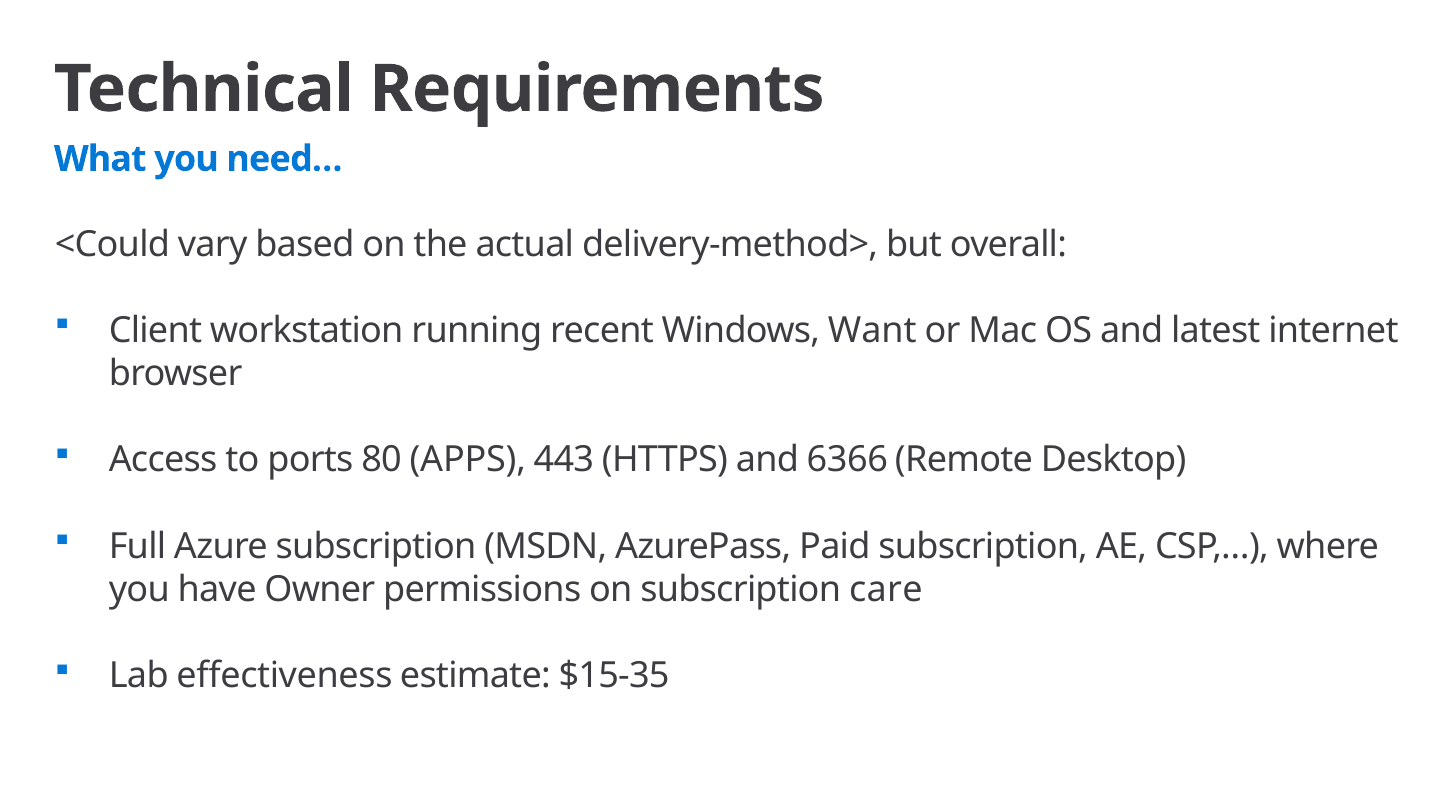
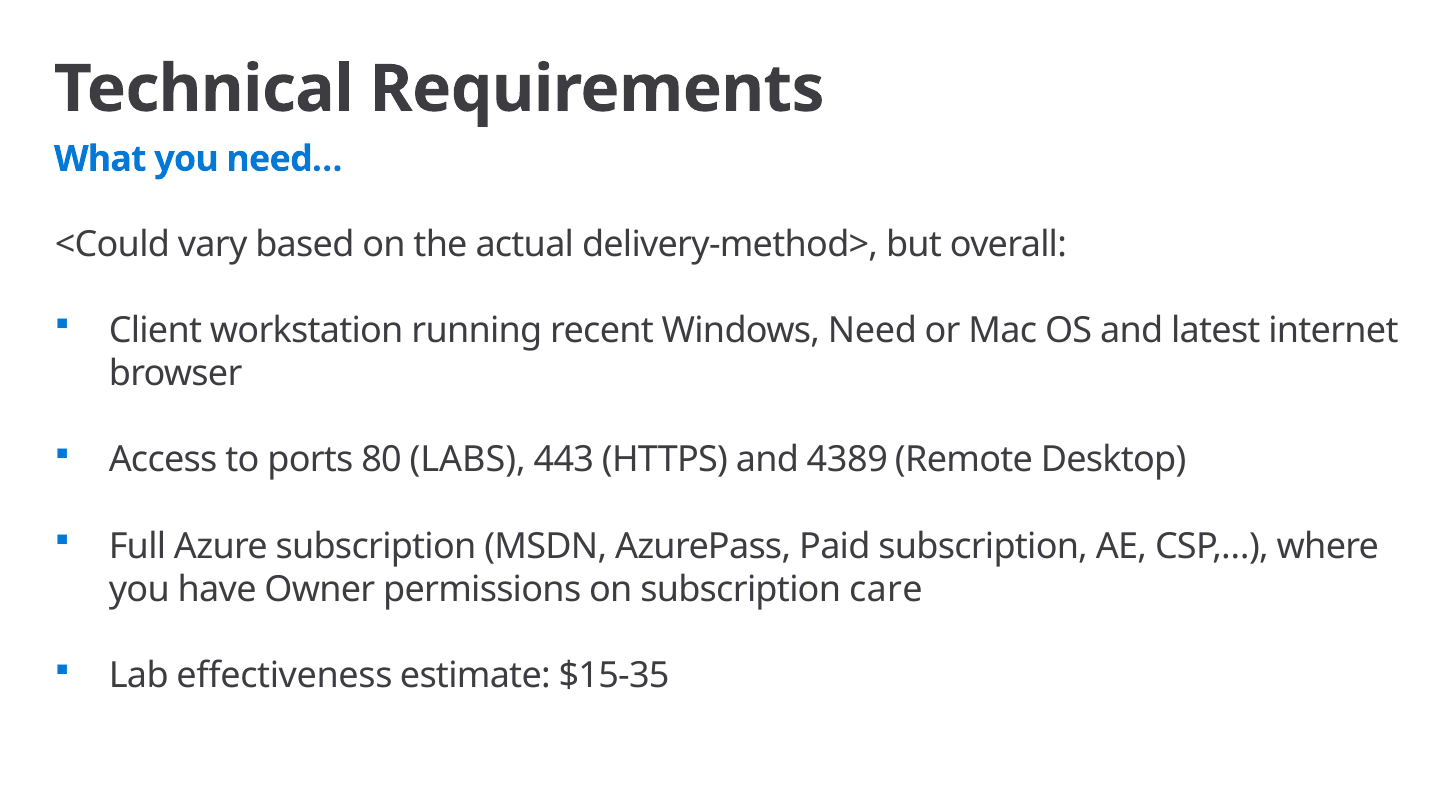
Want: Want -> Need
APPS: APPS -> LABS
6366: 6366 -> 4389
